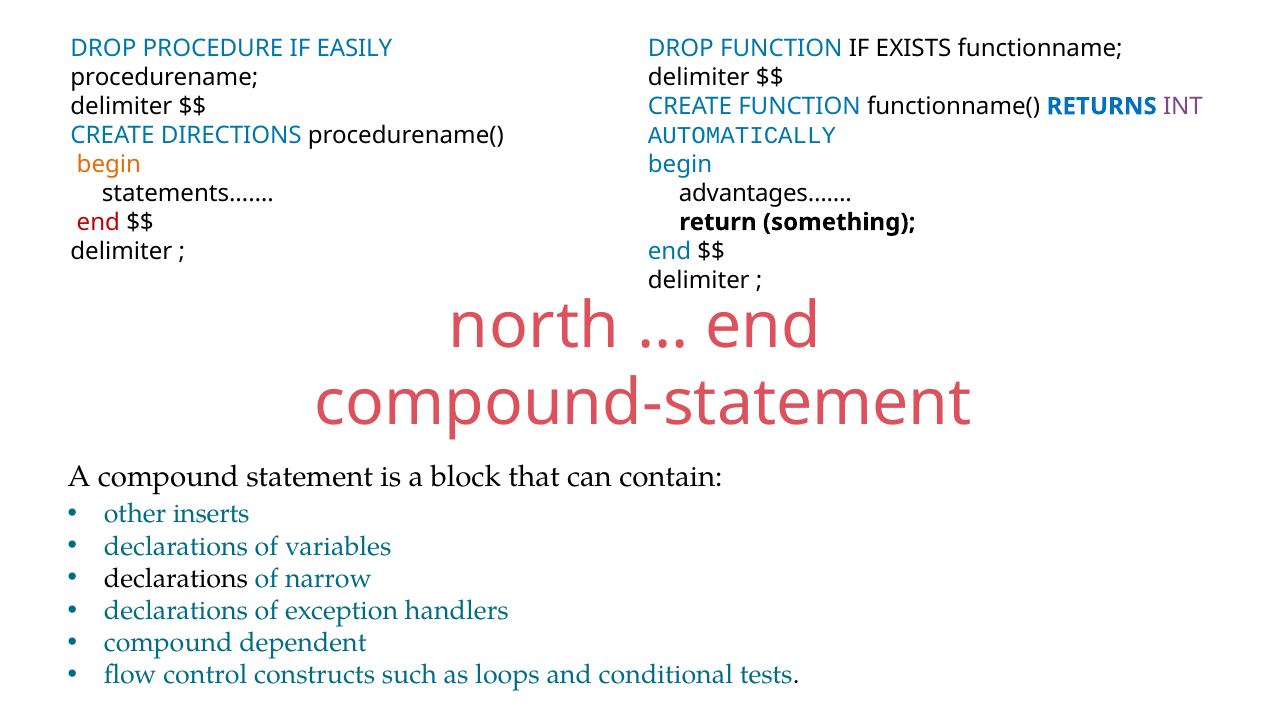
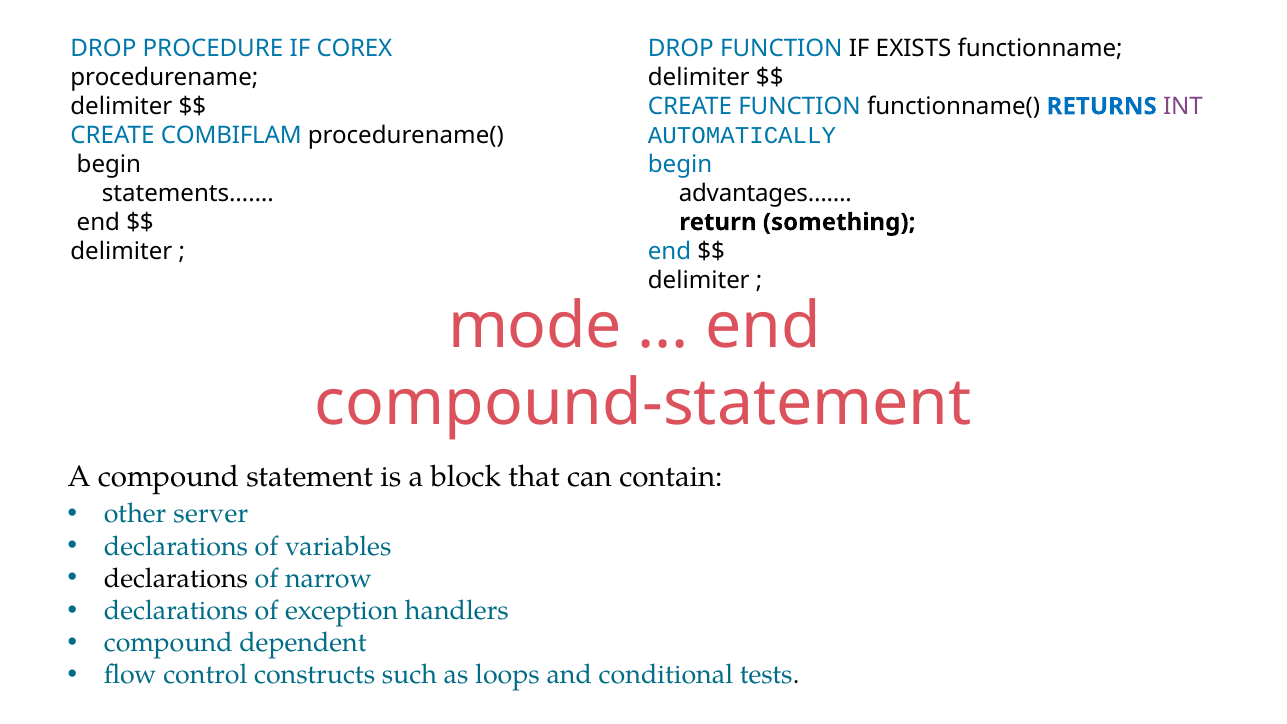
EASILY: EASILY -> COREX
DIRECTIONS: DIRECTIONS -> COMBIFLAM
begin at (109, 164) colour: orange -> black
end at (98, 222) colour: red -> black
north: north -> mode
inserts: inserts -> server
